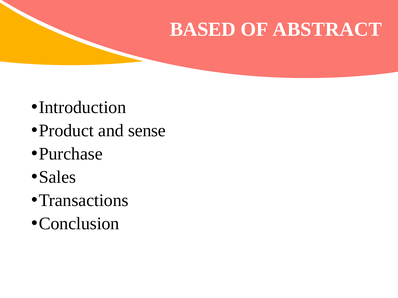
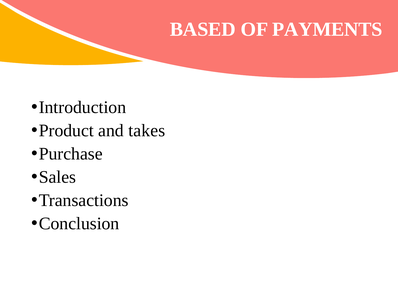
ABSTRACT: ABSTRACT -> PAYMENTS
sense: sense -> takes
